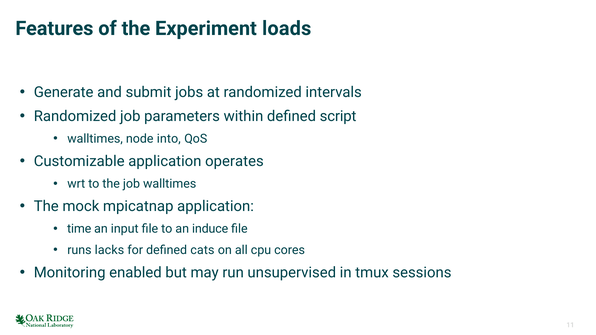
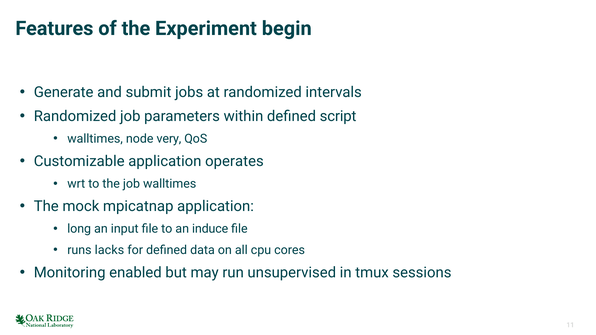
loads: loads -> begin
into: into -> very
time: time -> long
cats: cats -> data
